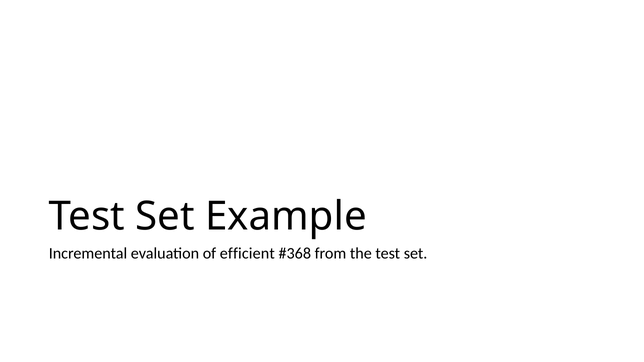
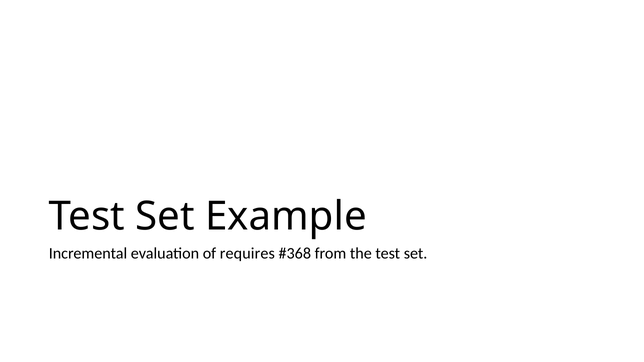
efficient: efficient -> requires
